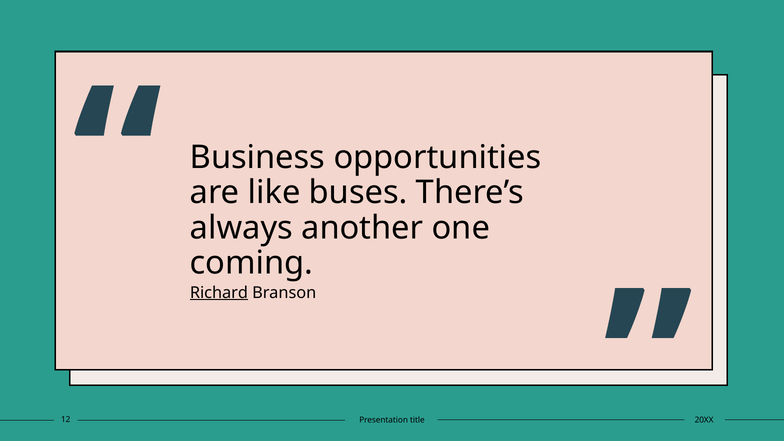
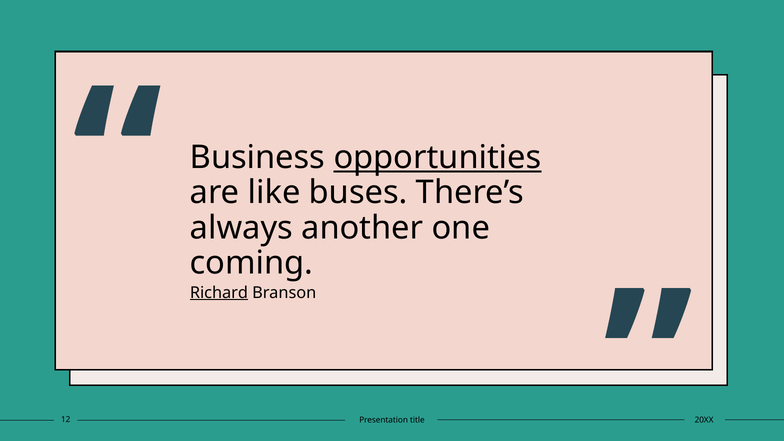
opportunities underline: none -> present
